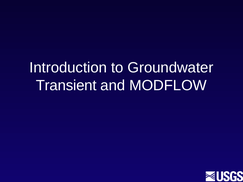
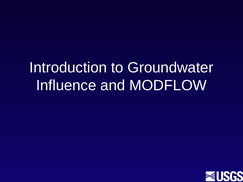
Transient: Transient -> Influence
